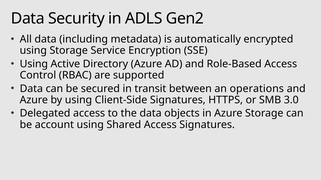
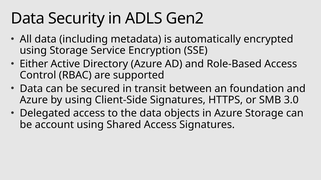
Using at (34, 64): Using -> Either
operations: operations -> foundation
